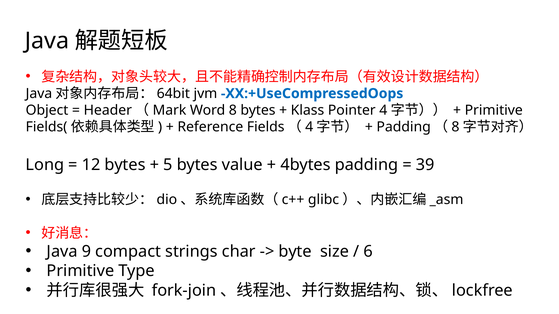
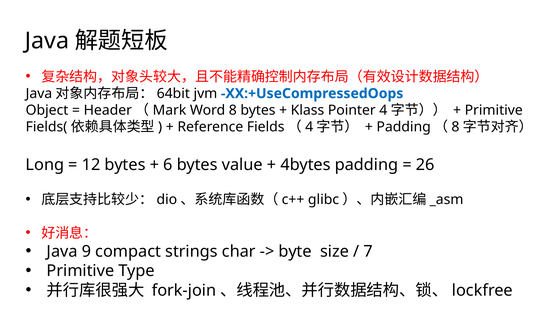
5: 5 -> 6
39: 39 -> 26
6: 6 -> 7
